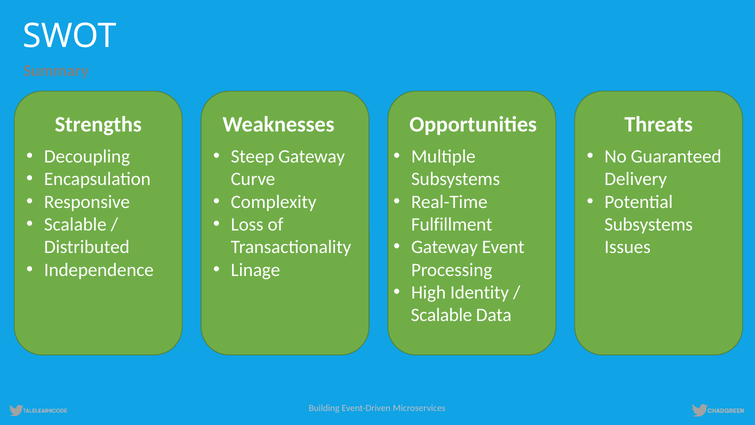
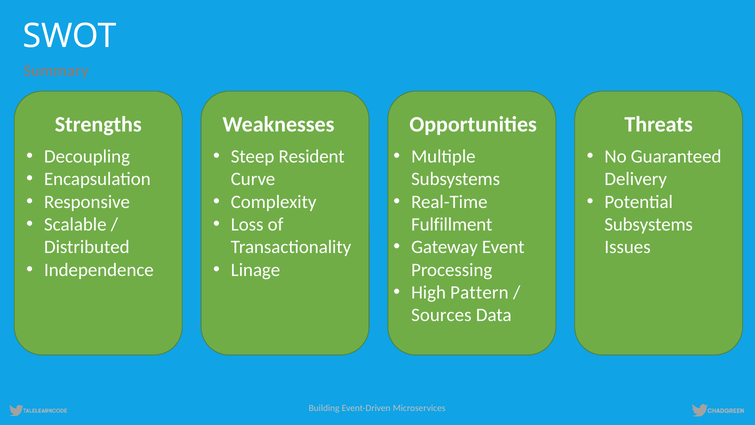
Steep Gateway: Gateway -> Resident
Identity: Identity -> Pattern
Scalable at (441, 315): Scalable -> Sources
